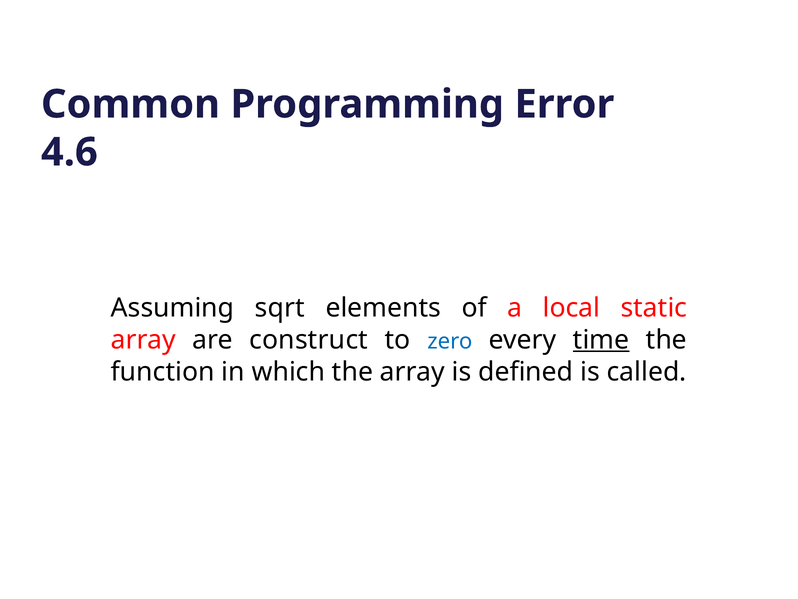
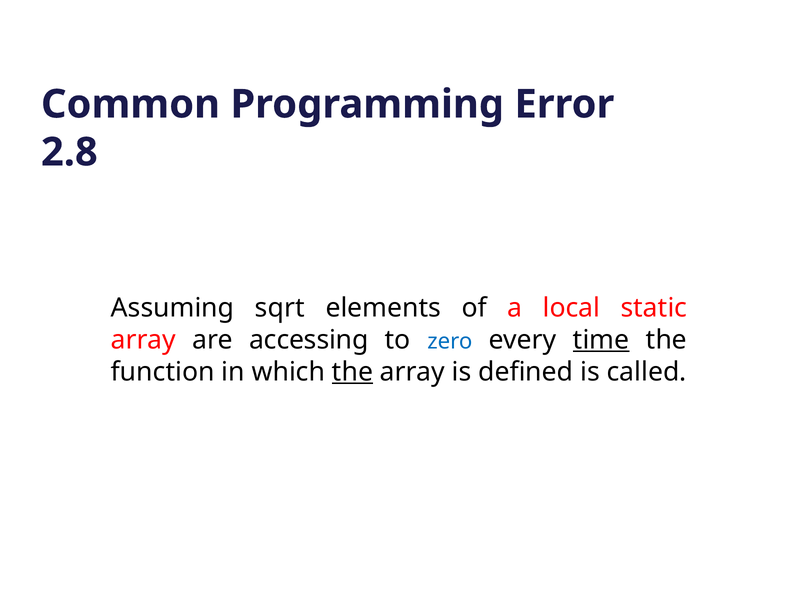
4.6: 4.6 -> 2.8
construct: construct -> accessing
the at (353, 372) underline: none -> present
